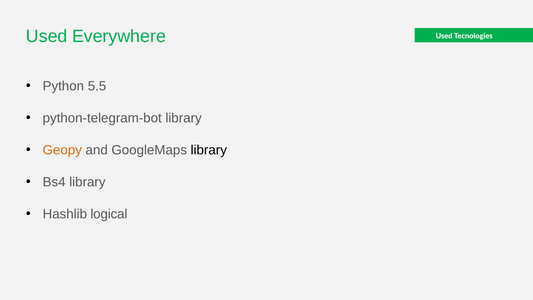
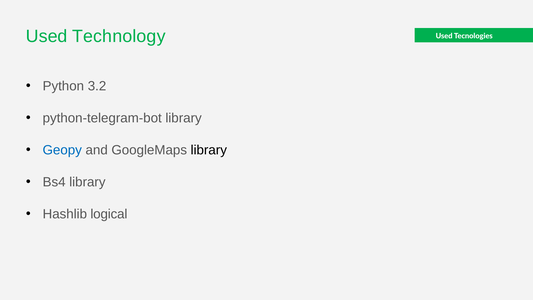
Everywhere: Everywhere -> Technology
5.5: 5.5 -> 3.2
Geopy colour: orange -> blue
